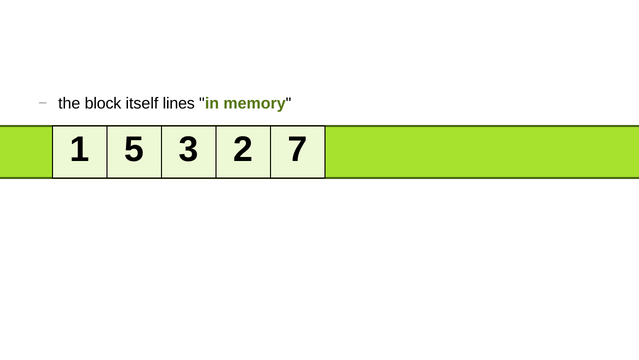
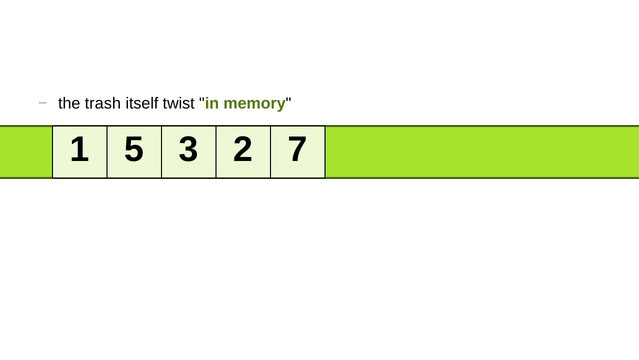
block: block -> trash
lines: lines -> twist
